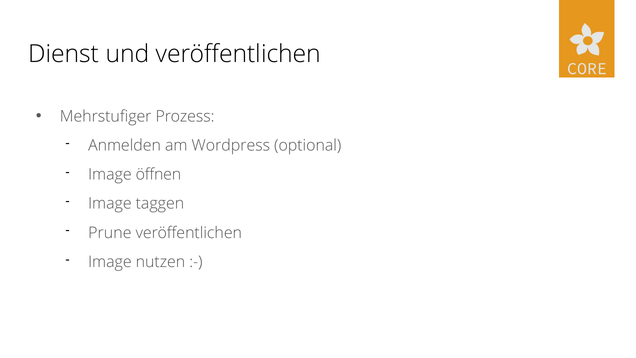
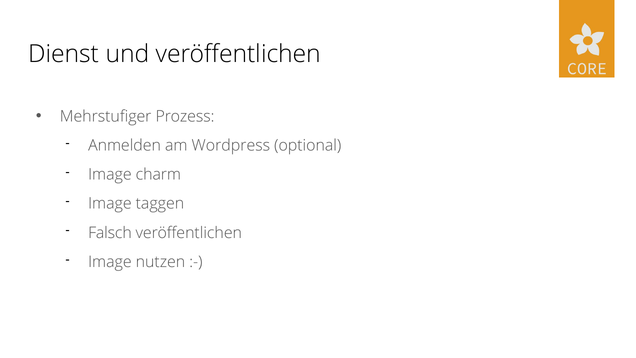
öffnen: öffnen -> charm
Prune: Prune -> Falsch
